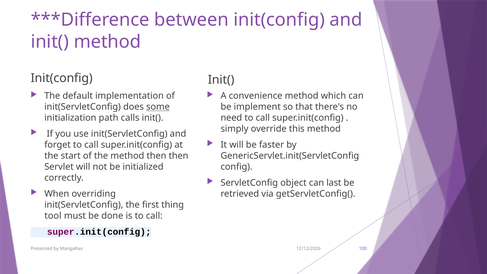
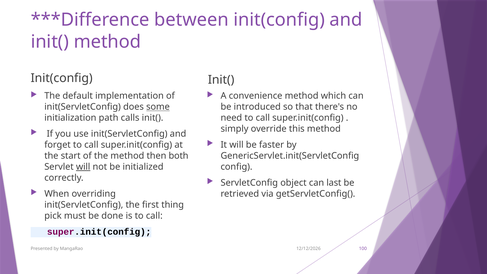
implement: implement -> introduced
then then: then -> both
will at (83, 167) underline: none -> present
tool: tool -> pick
